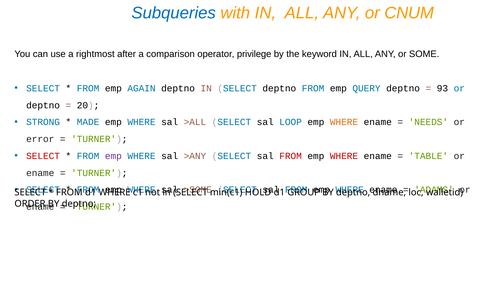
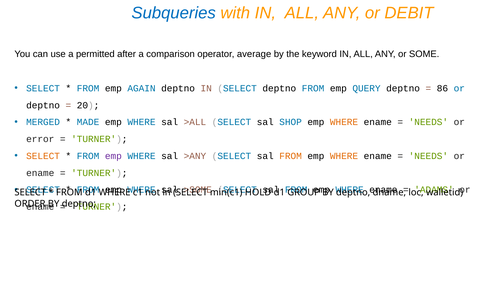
CNUM: CNUM -> DEBIT
rightmost: rightmost -> permitted
privilege: privilege -> average
93: 93 -> 86
STRONG: STRONG -> MERGED
LOOP: LOOP -> SHOP
SELECT at (43, 156) colour: red -> orange
FROM at (291, 156) colour: red -> orange
WHERE at (344, 156) colour: red -> orange
TABLE at (428, 156): TABLE -> NEEDS
